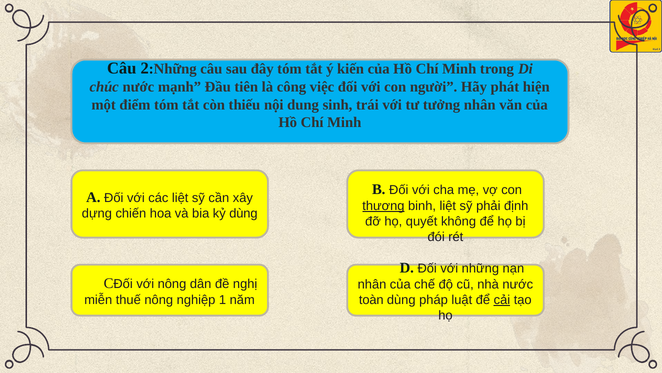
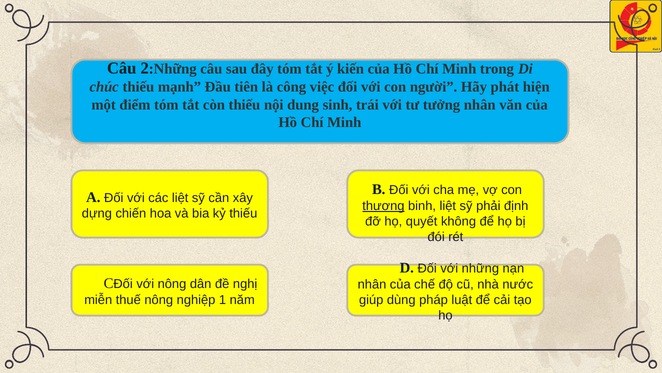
chúc nước: nước -> thiếu
kỷ dùng: dùng -> thiếu
toàn: toàn -> giúp
cải underline: present -> none
